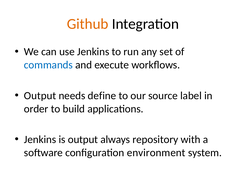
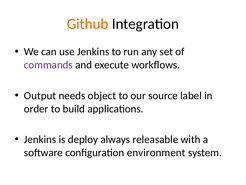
commands colour: blue -> purple
define: define -> object
is output: output -> deploy
repository: repository -> releasable
